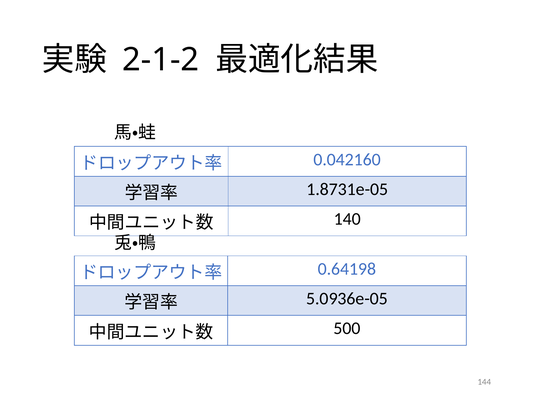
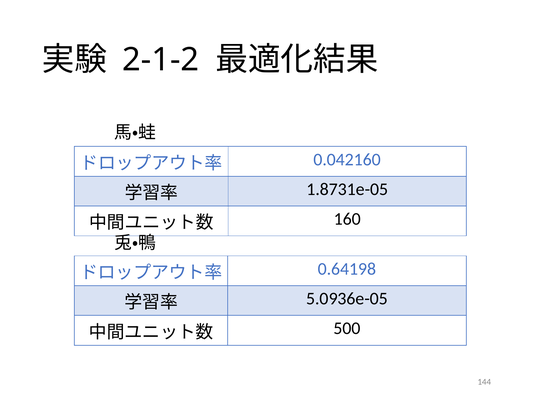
140: 140 -> 160
